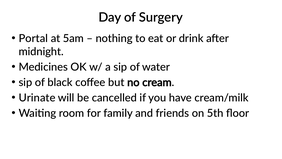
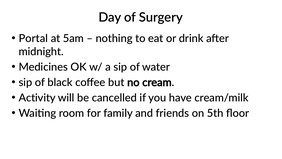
Urinate: Urinate -> Activity
